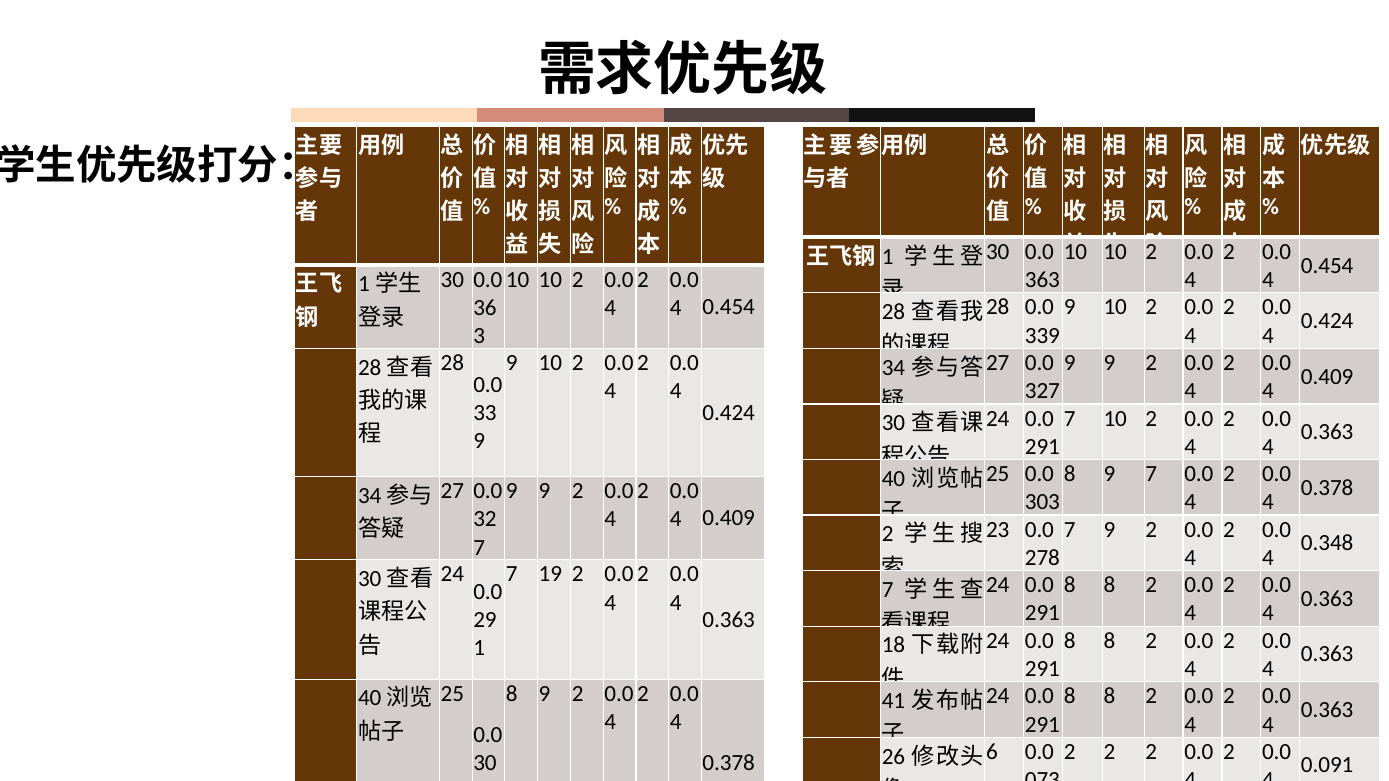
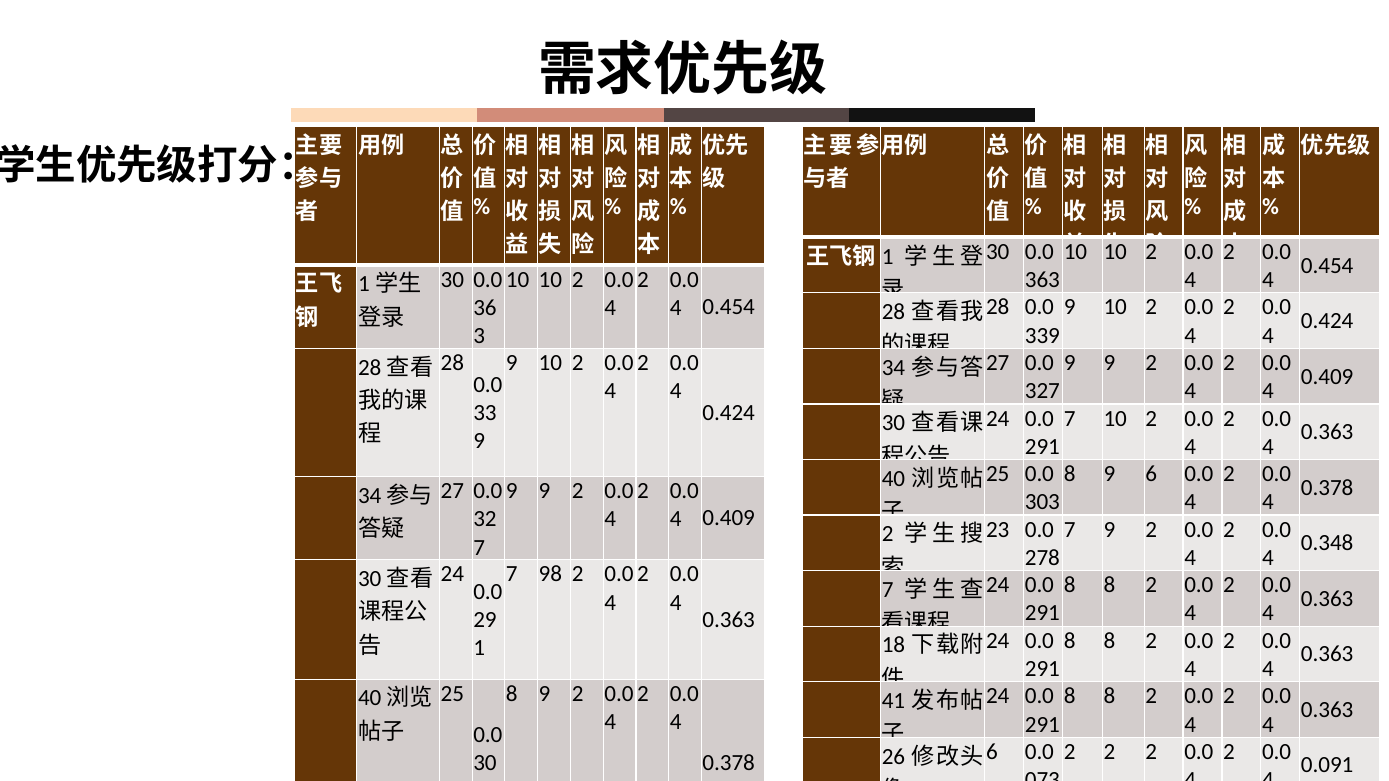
9 7: 7 -> 6
19: 19 -> 98
